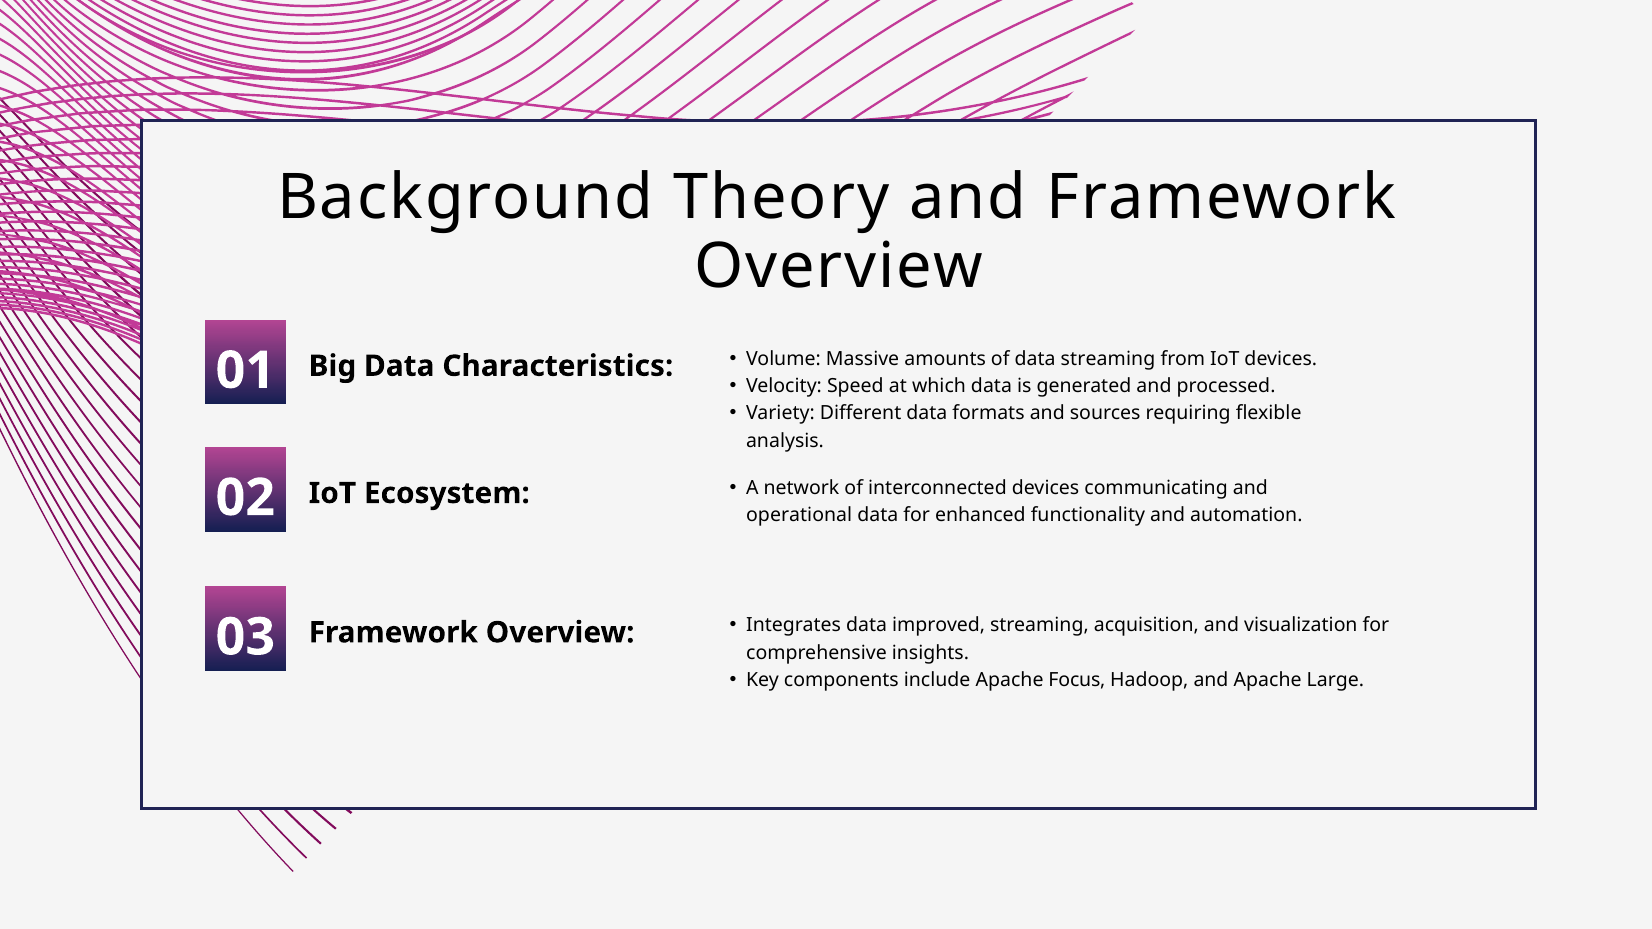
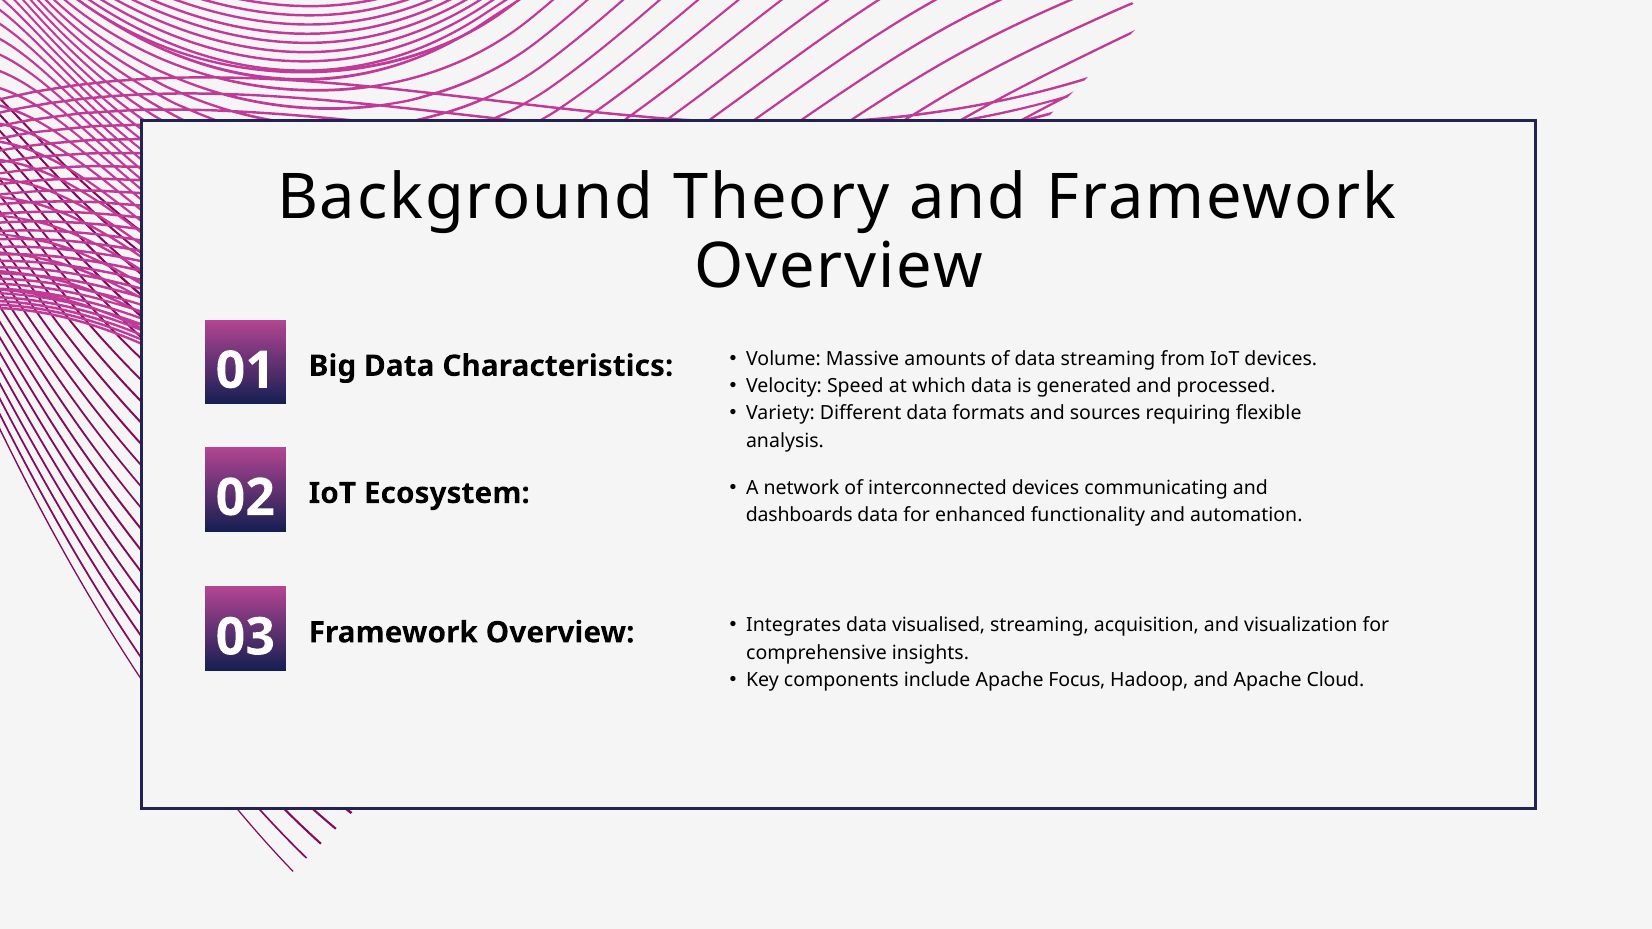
operational: operational -> dashboards
improved: improved -> visualised
Large: Large -> Cloud
